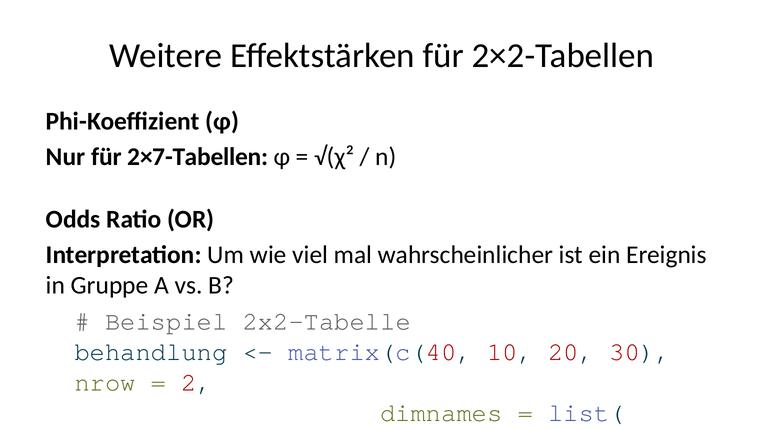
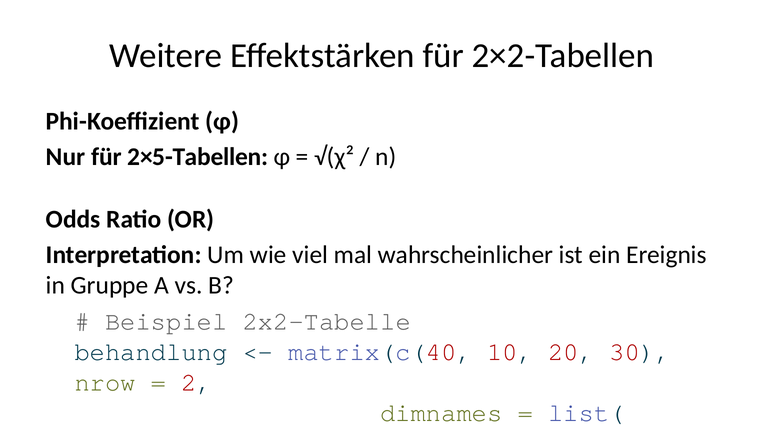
2×7-Tabellen: 2×7-Tabellen -> 2×5-Tabellen
